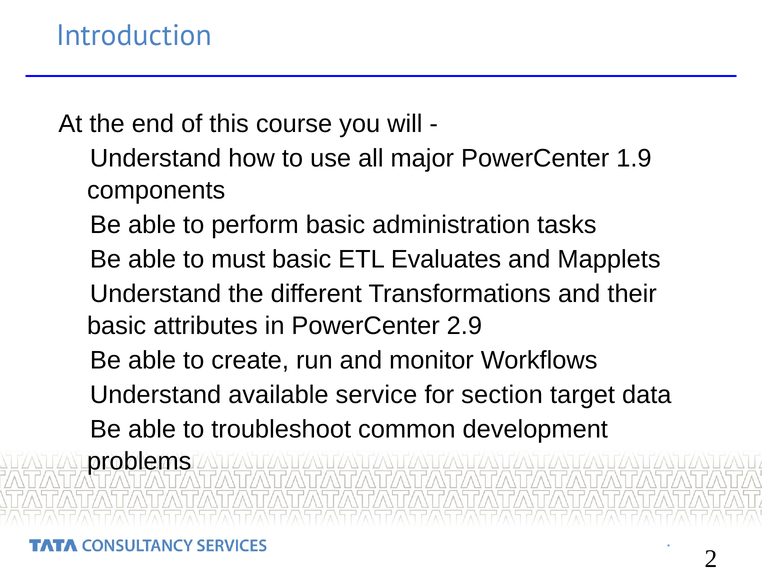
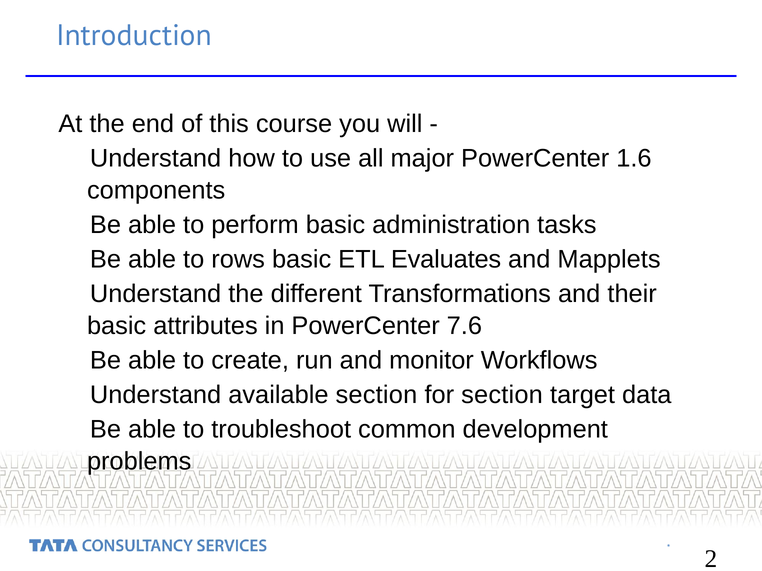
1.9: 1.9 -> 1.6
must: must -> rows
2.9: 2.9 -> 7.6
available service: service -> section
